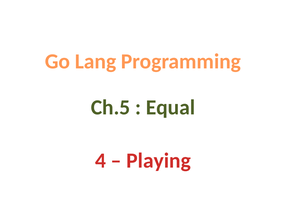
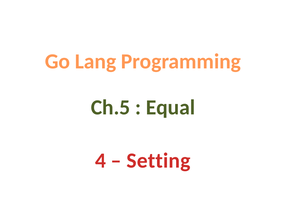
Playing: Playing -> Setting
